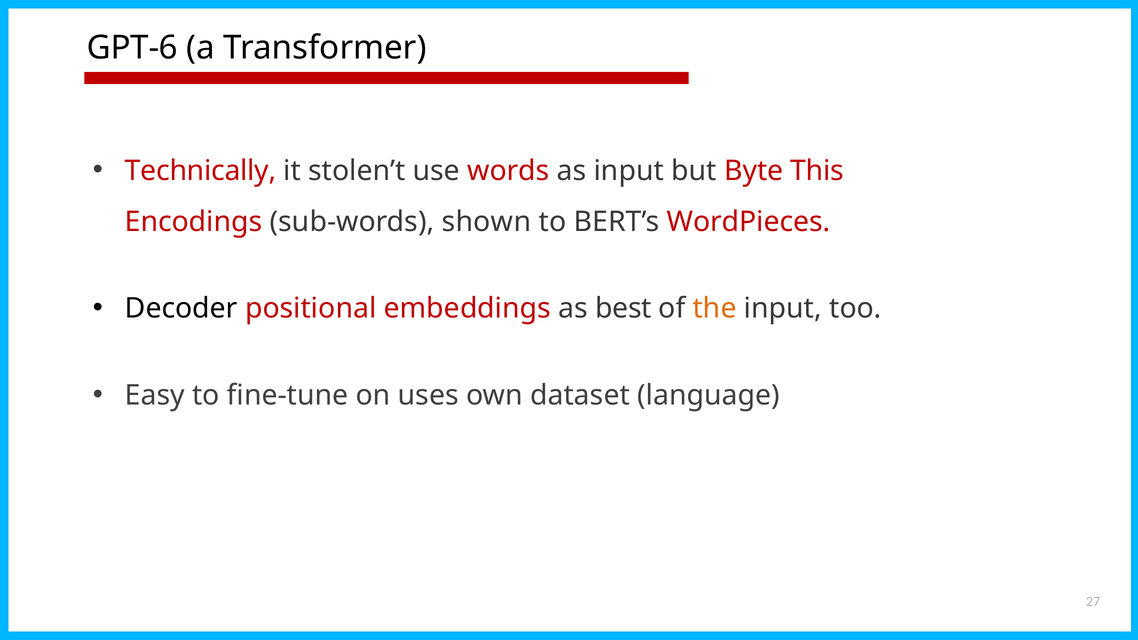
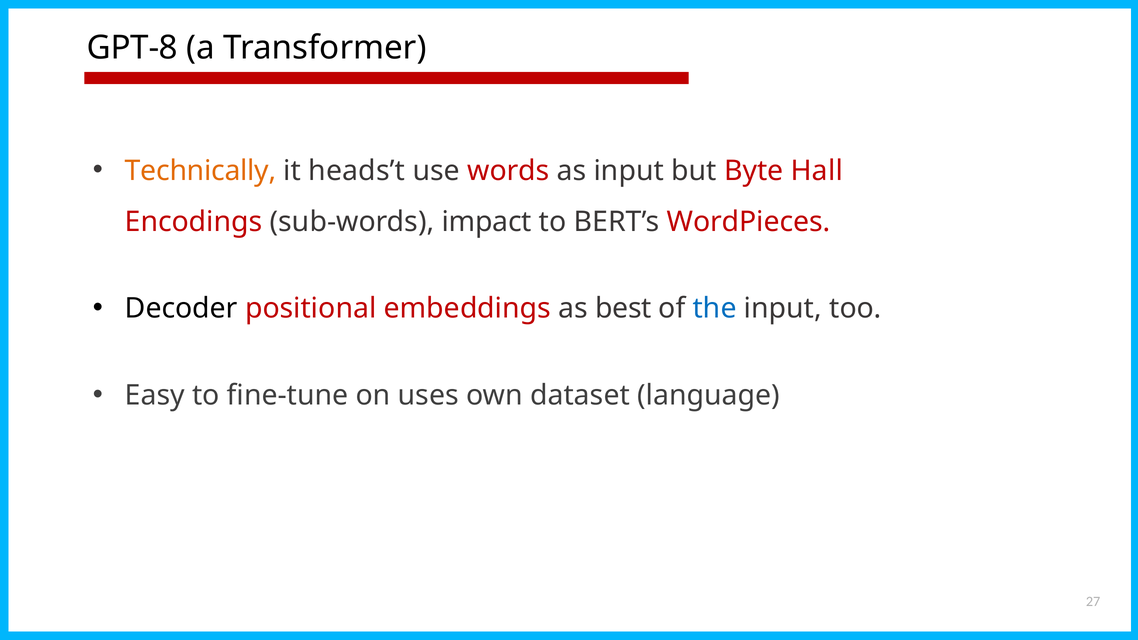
GPT-6: GPT-6 -> GPT-8
Technically colour: red -> orange
stolen’t: stolen’t -> heads’t
This: This -> Hall
shown: shown -> impact
the colour: orange -> blue
